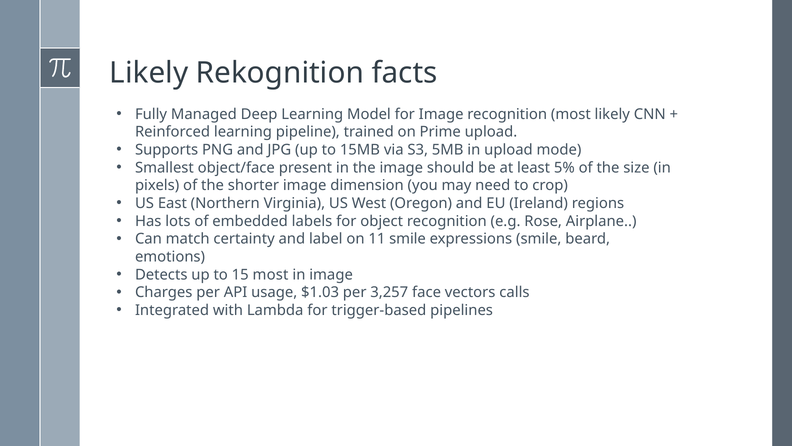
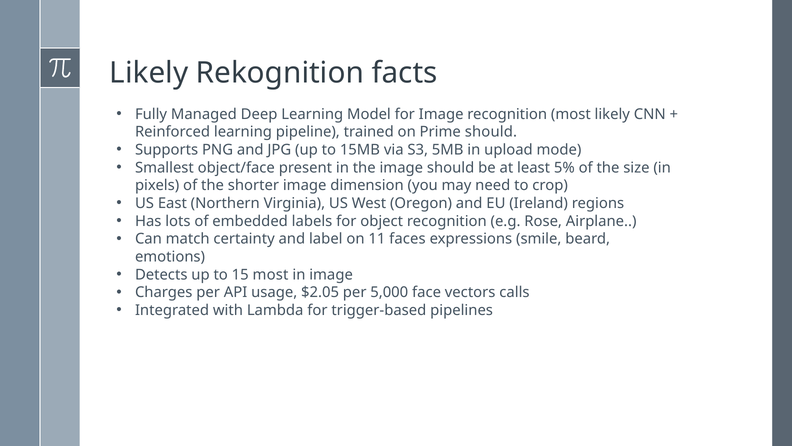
Prime upload: upload -> should
11 smile: smile -> faces
$1.03: $1.03 -> $2.05
3,257: 3,257 -> 5,000
